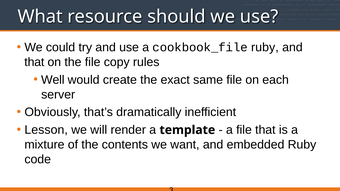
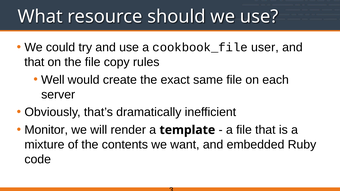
cookbook_file ruby: ruby -> user
Lesson: Lesson -> Monitor
